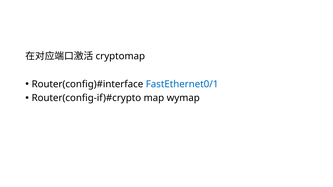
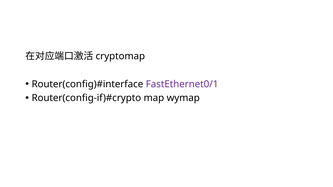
FastEthernet0/1 colour: blue -> purple
